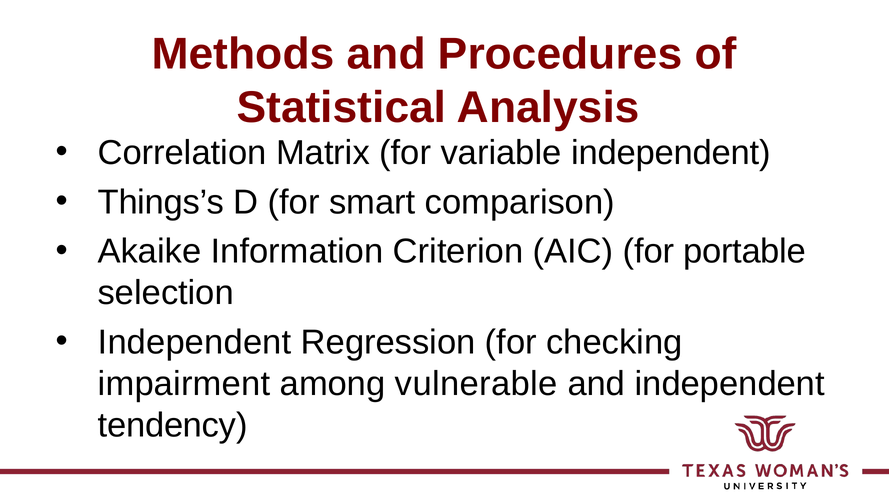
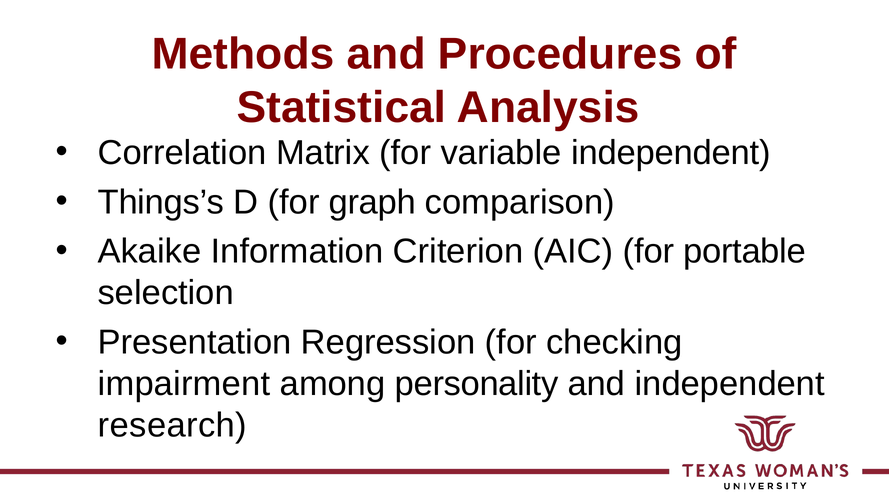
smart: smart -> graph
Independent at (195, 342): Independent -> Presentation
vulnerable: vulnerable -> personality
tendency: tendency -> research
